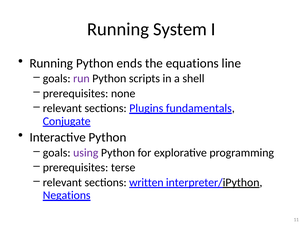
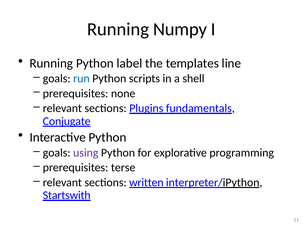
System: System -> Numpy
ends: ends -> label
equations: equations -> templates
run colour: purple -> blue
Negations: Negations -> Startswith
